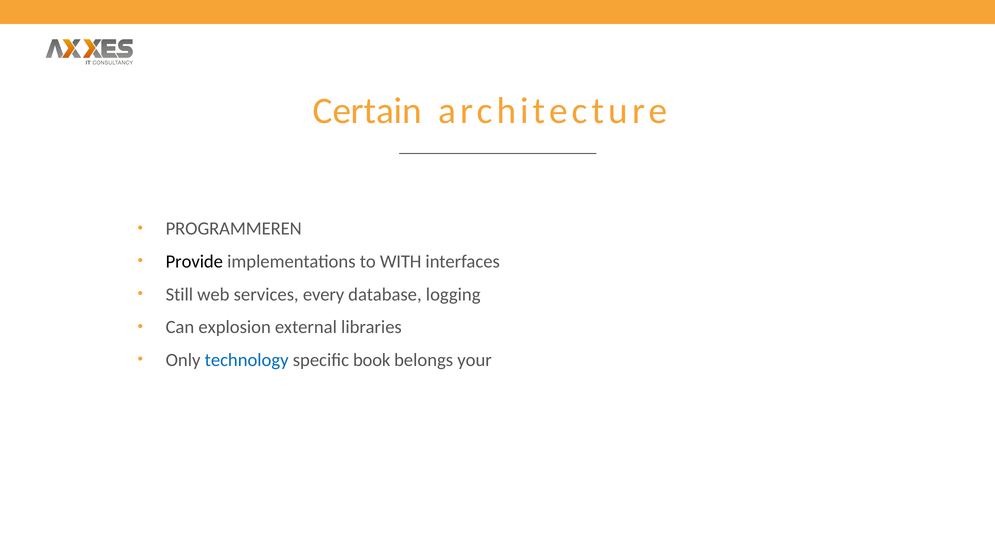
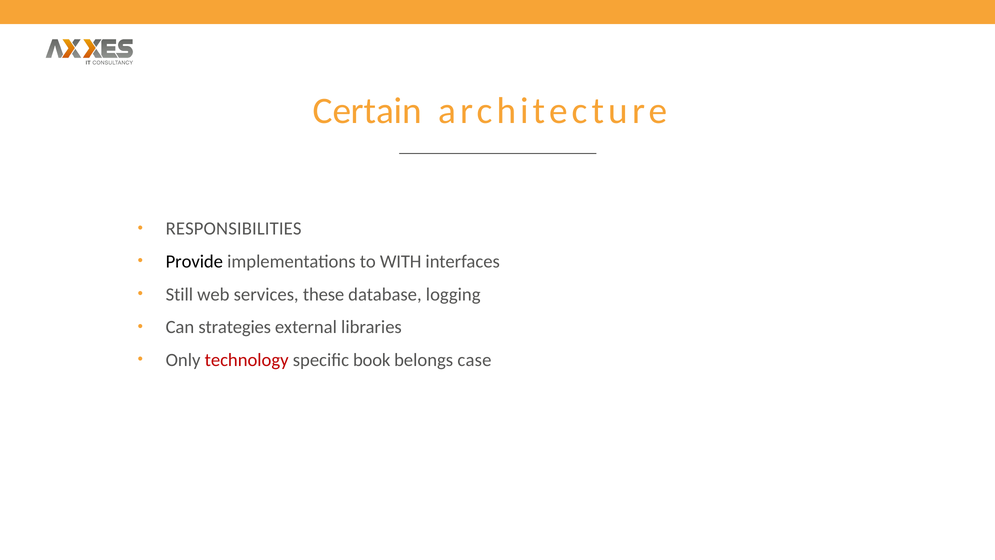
PROGRAMMEREN: PROGRAMMEREN -> RESPONSIBILITIES
every: every -> these
explosion: explosion -> strategies
technology colour: blue -> red
your: your -> case
